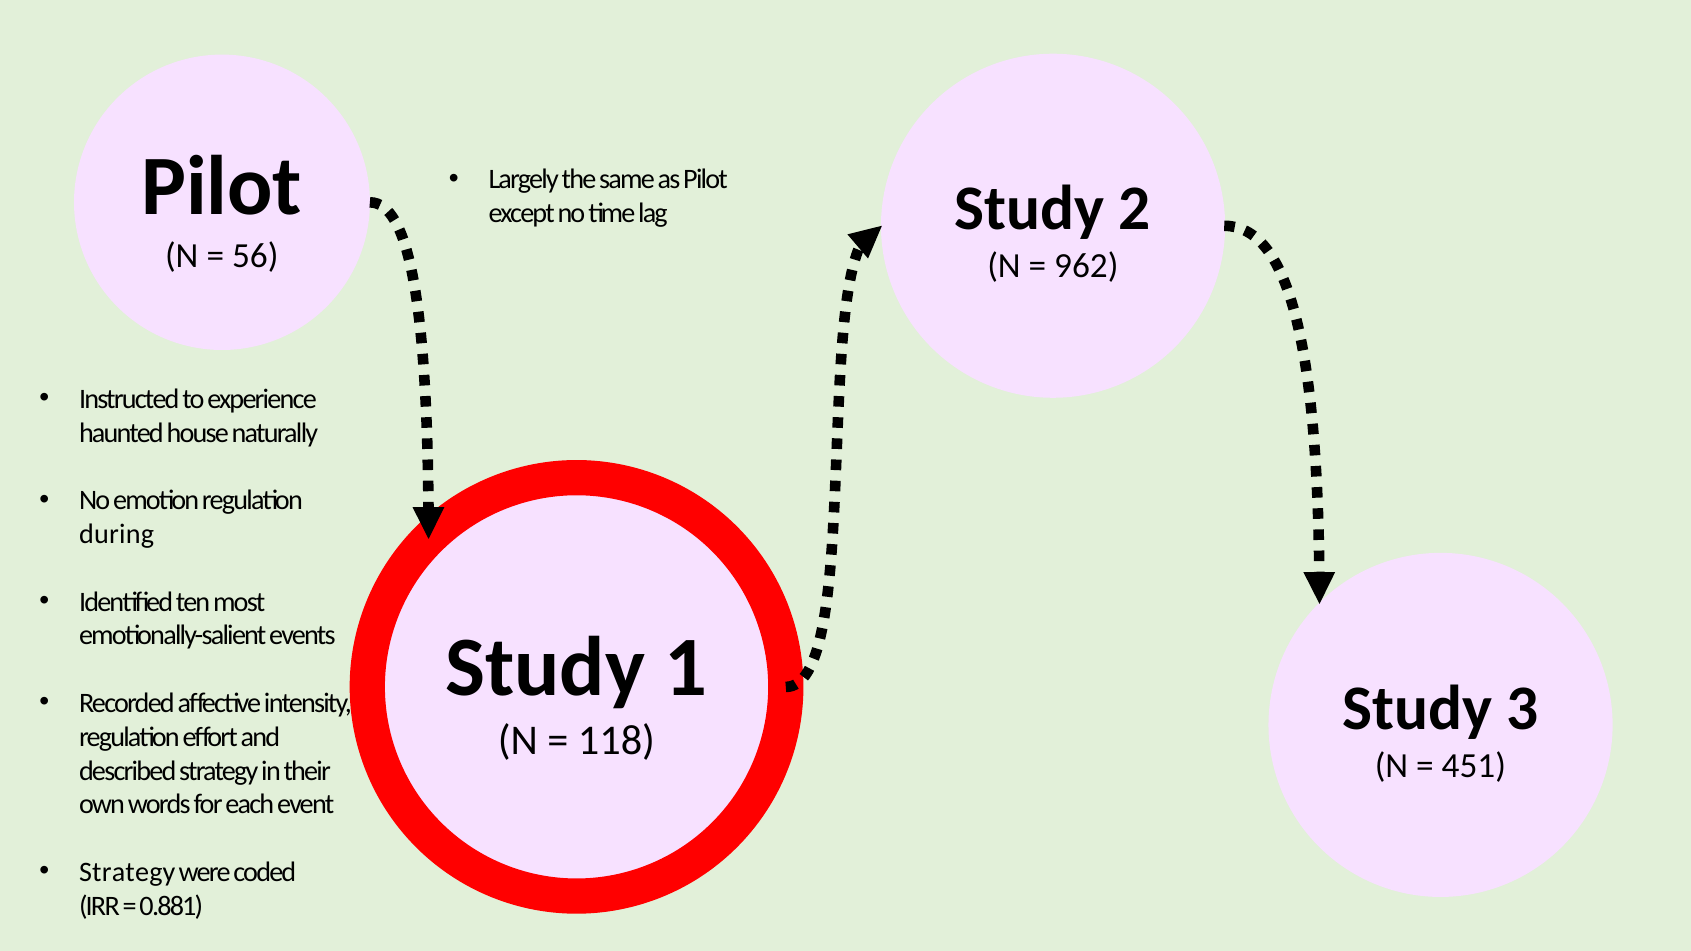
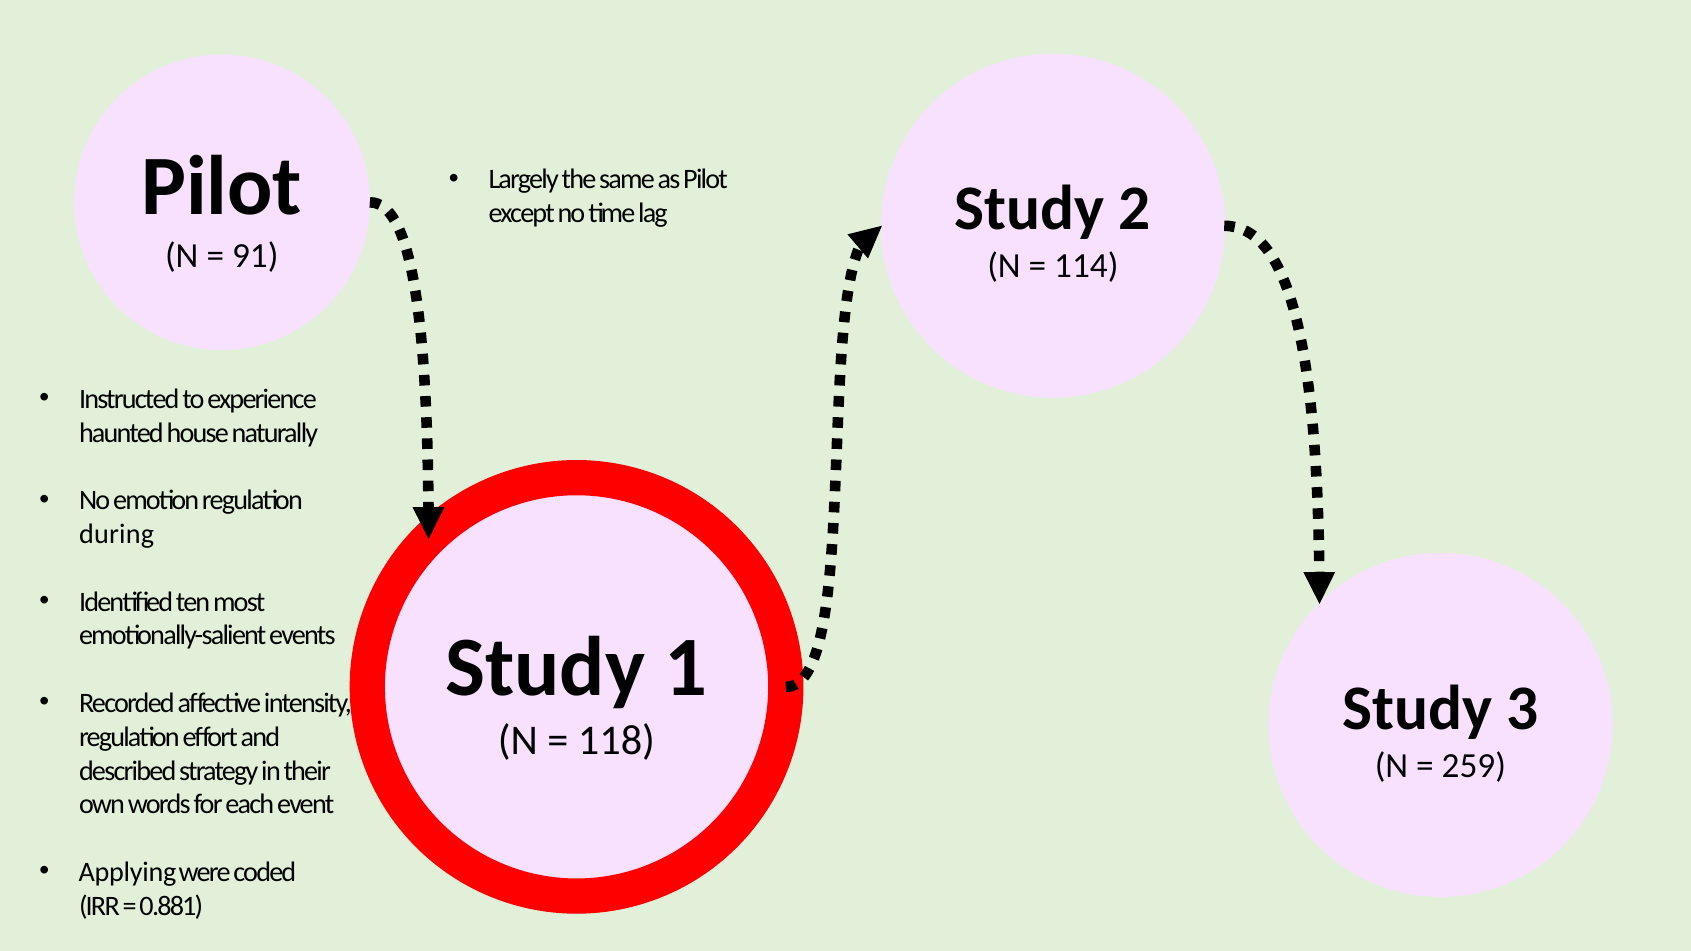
56: 56 -> 91
962: 962 -> 114
451: 451 -> 259
Strategy at (127, 872): Strategy -> Applying
